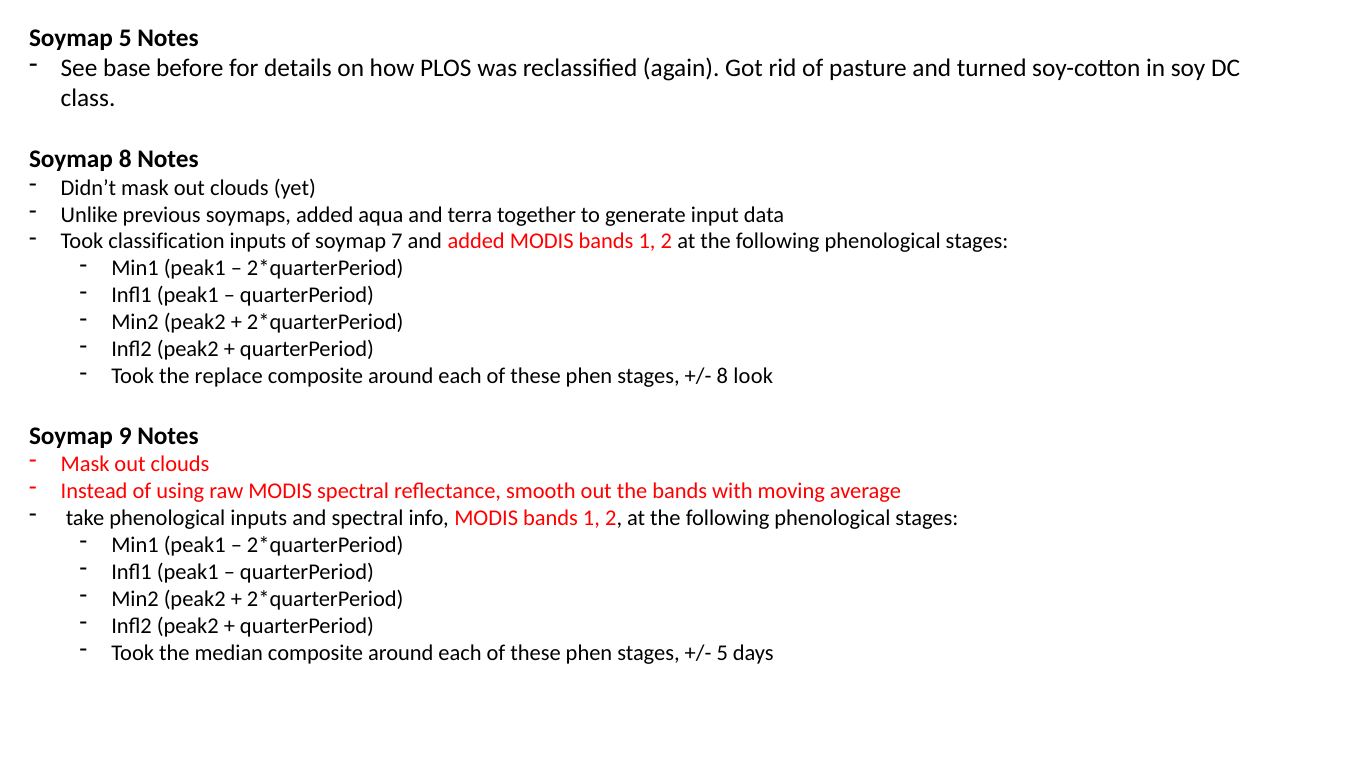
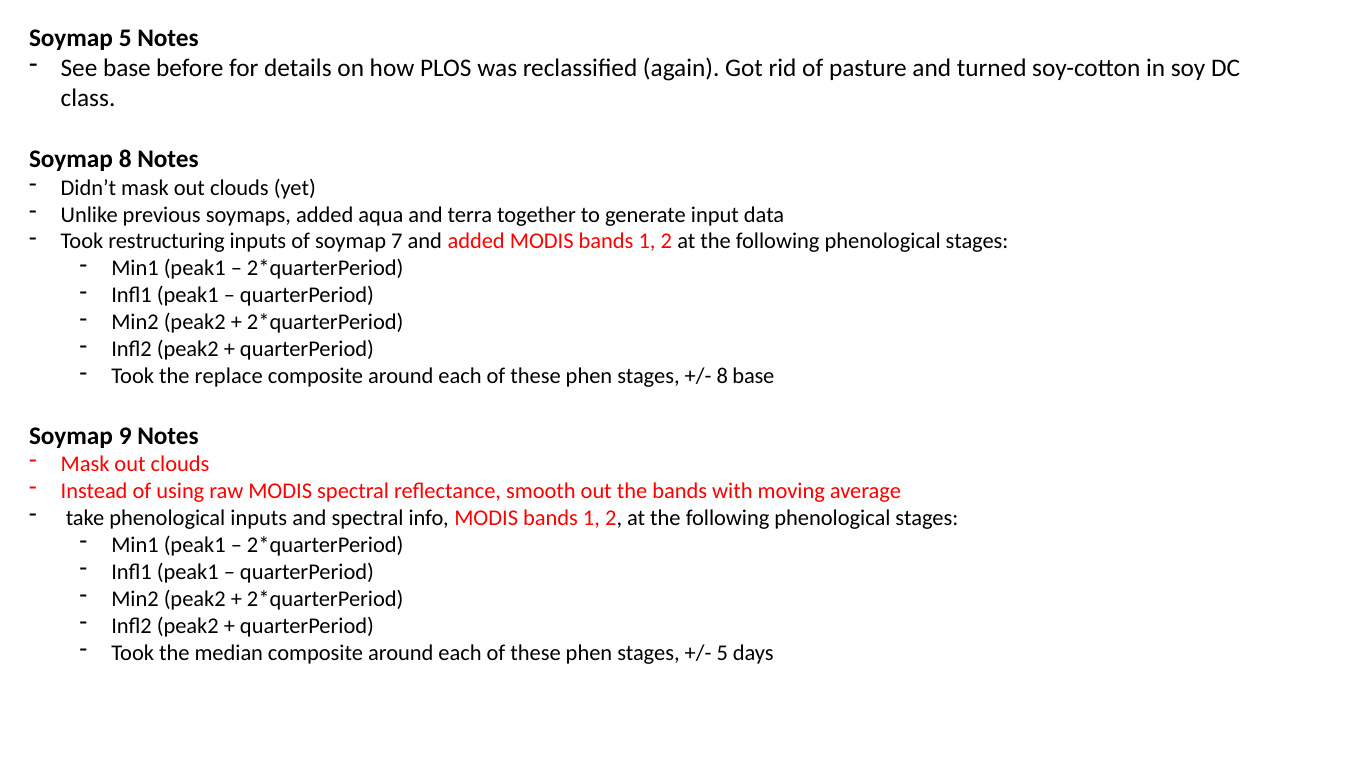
classification: classification -> restructuring
8 look: look -> base
